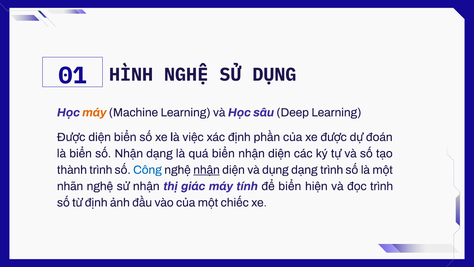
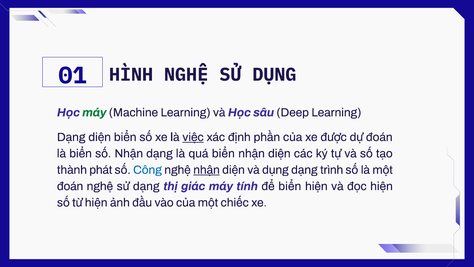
máy at (94, 112) colour: orange -> green
Được at (71, 137): Được -> Dạng
việc underline: none -> present
thành trình: trình -> phát
nhãn at (70, 186): nhãn -> đoán
sử nhận: nhận -> dạng
đọc trình: trình -> hiện
từ định: định -> hiện
